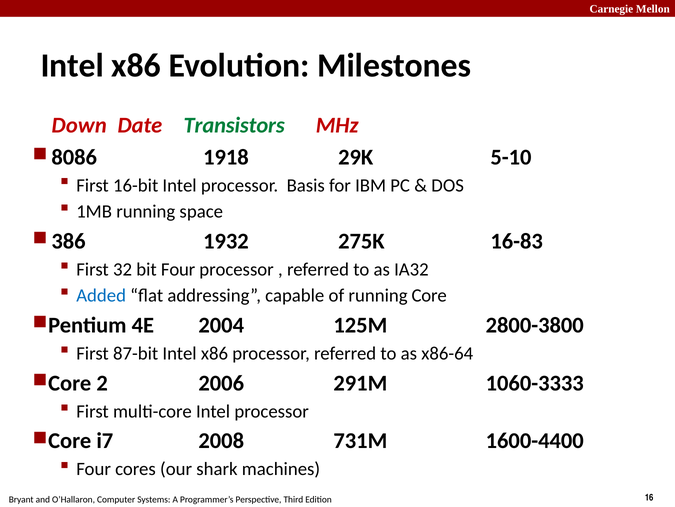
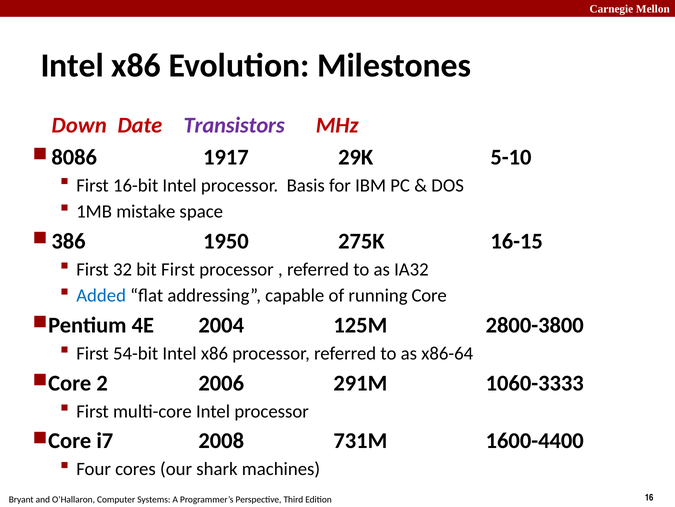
Transistors colour: green -> purple
1918: 1918 -> 1917
1MB running: running -> mistake
1932: 1932 -> 1950
16-83: 16-83 -> 16-15
bit Four: Four -> First
87-bit: 87-bit -> 54-bit
